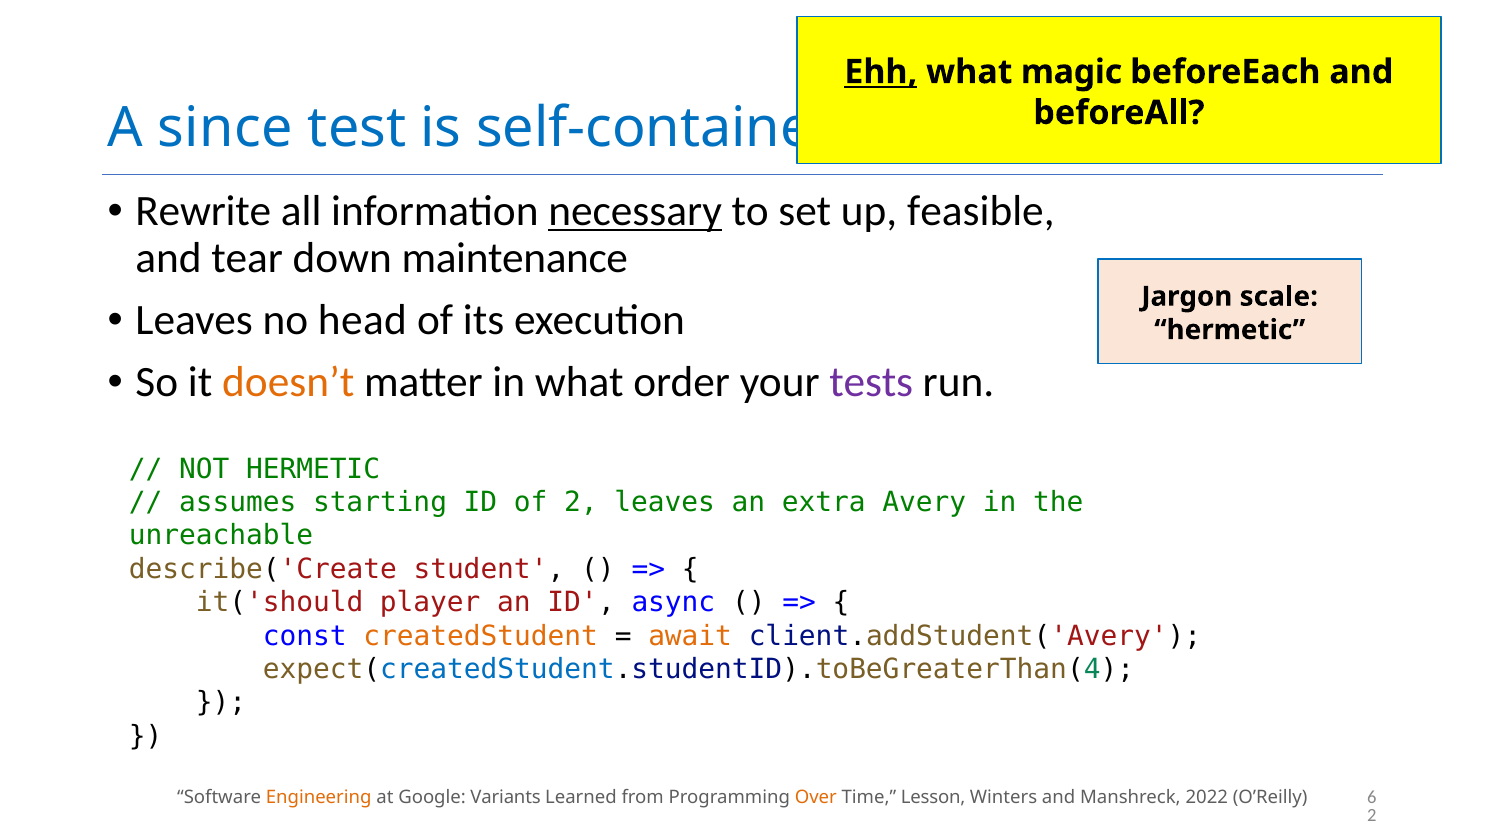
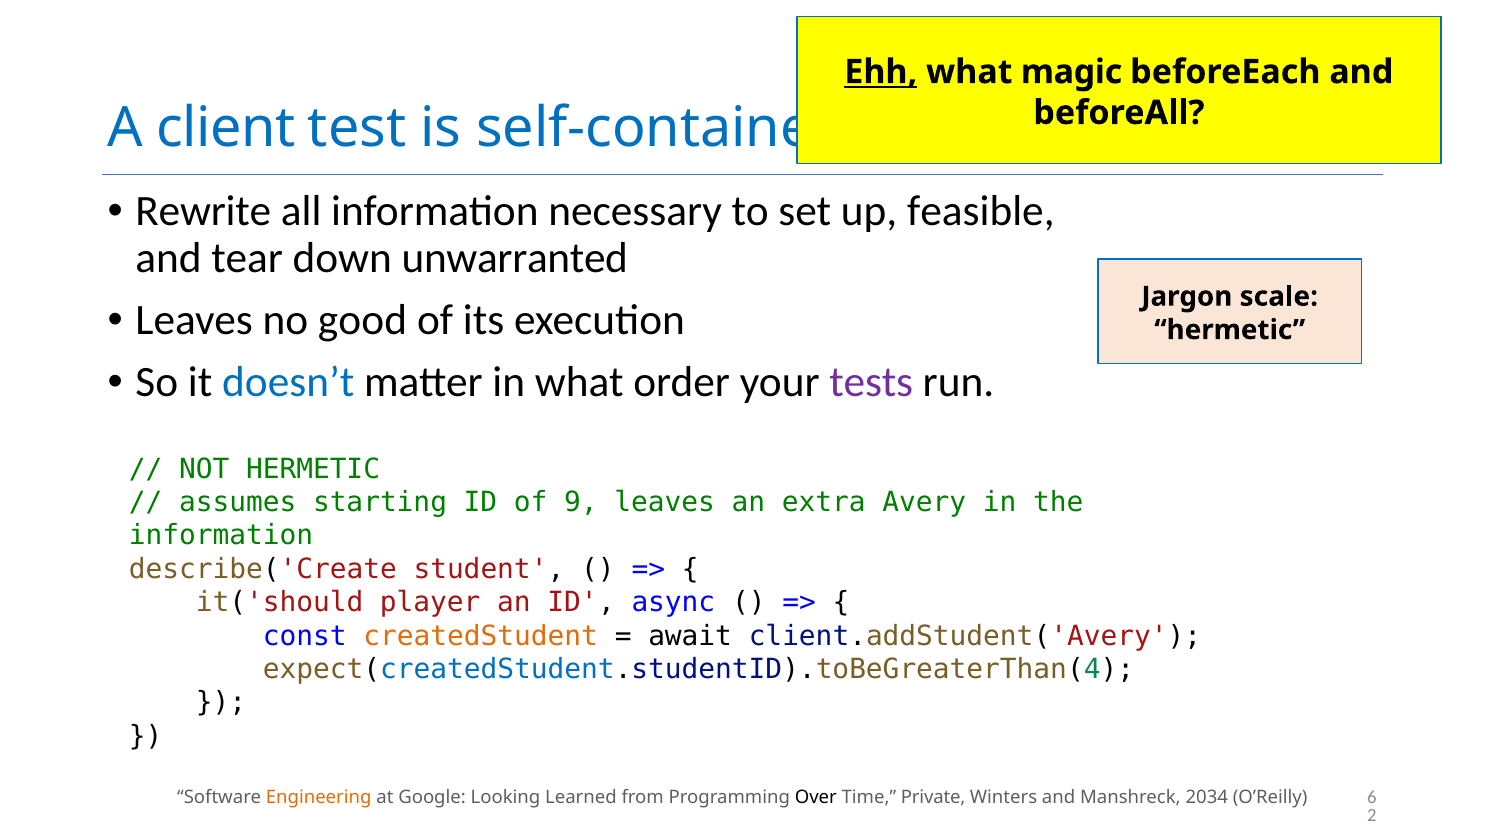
since: since -> client
necessary underline: present -> none
maintenance: maintenance -> unwarranted
head: head -> good
doesn’t colour: orange -> blue
of 2: 2 -> 9
unreachable at (221, 536): unreachable -> information
await colour: orange -> black
Variants: Variants -> Looking
Over colour: orange -> black
Lesson: Lesson -> Private
2022: 2022 -> 2034
